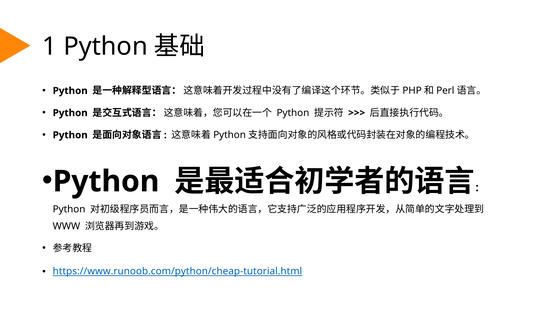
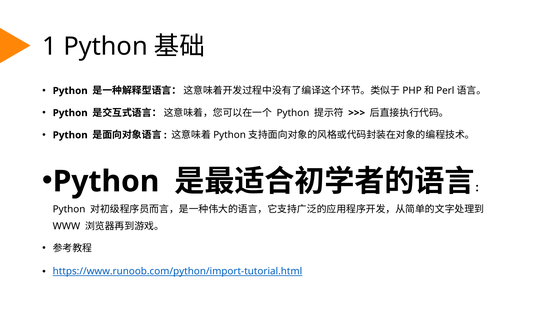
https://www.runoob.com/python/cheap-tutorial.html: https://www.runoob.com/python/cheap-tutorial.html -> https://www.runoob.com/python/import-tutorial.html
